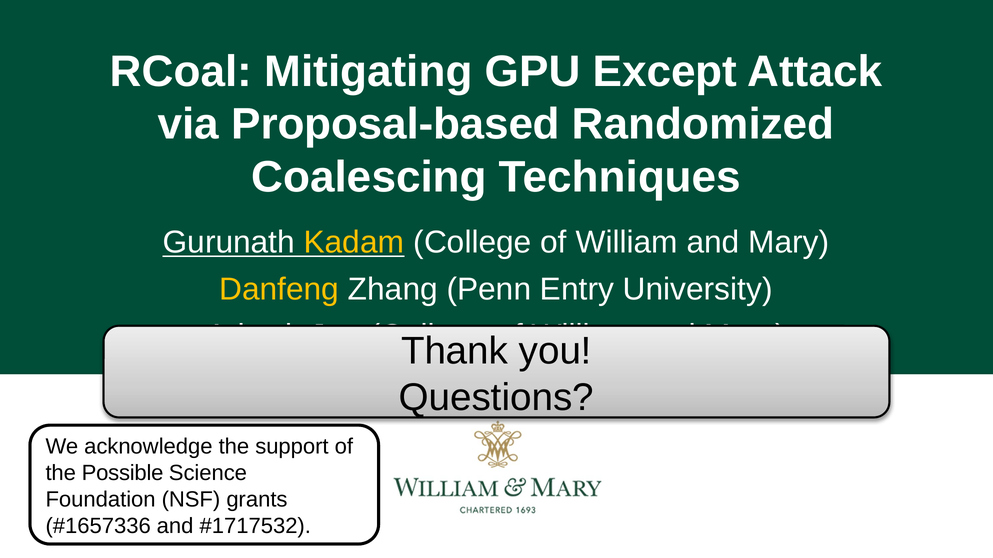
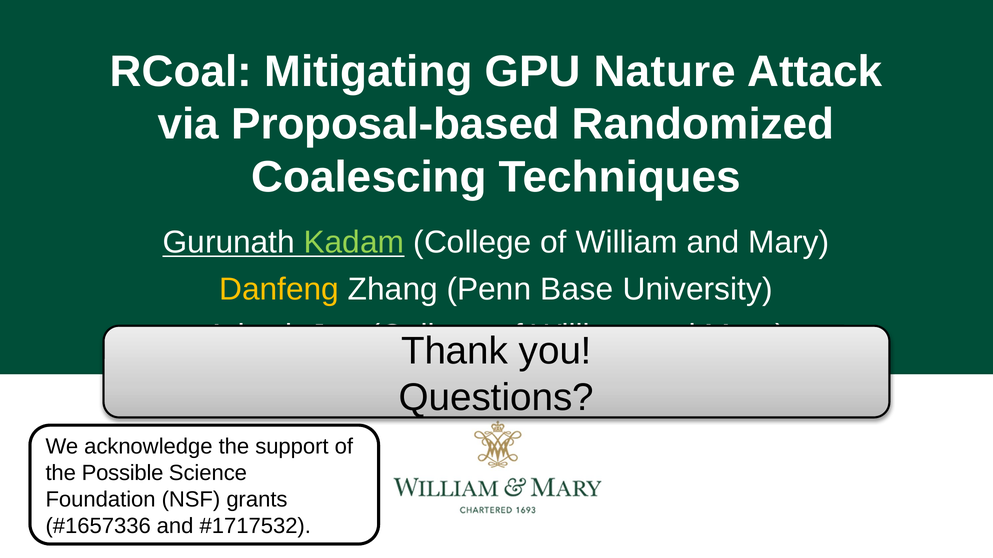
Except: Except -> Nature
Kadam colour: yellow -> light green
Entry: Entry -> Base
